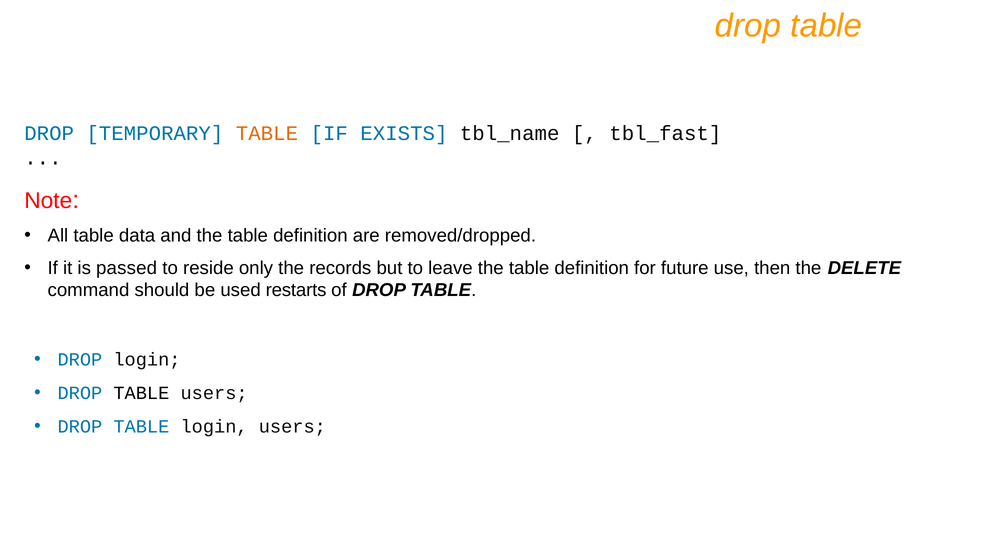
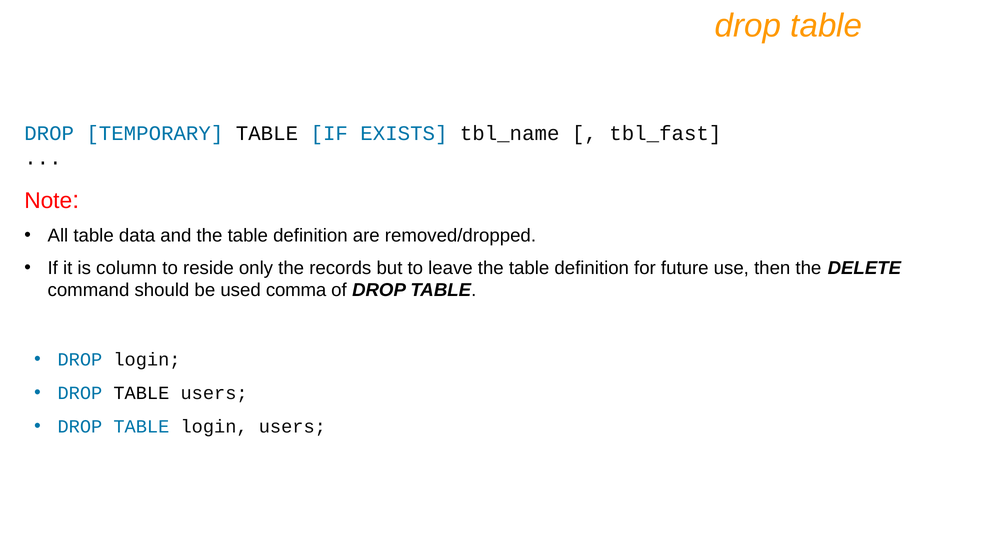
TABLE at (267, 133) colour: orange -> black
passed: passed -> column
restarts: restarts -> comma
